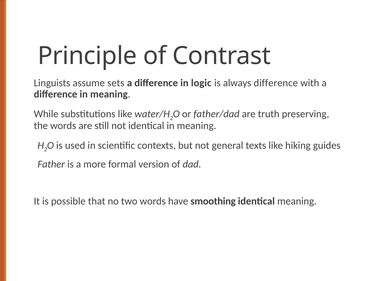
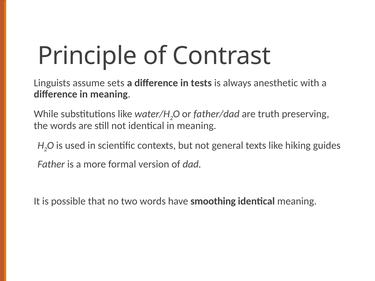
logic: logic -> tests
always difference: difference -> anesthetic
